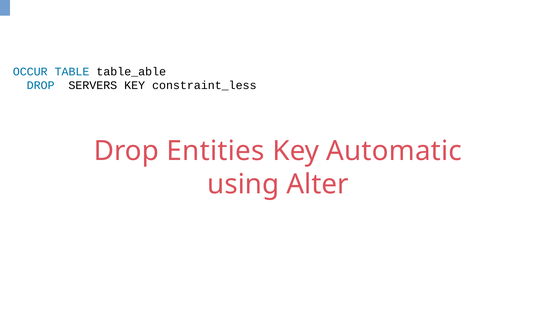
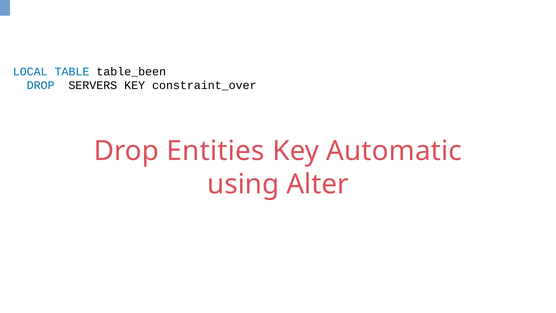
OCCUR: OCCUR -> LOCAL
table_able: table_able -> table_been
constraint_less: constraint_less -> constraint_over
